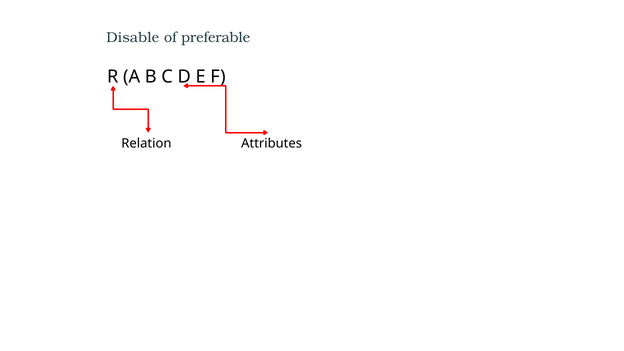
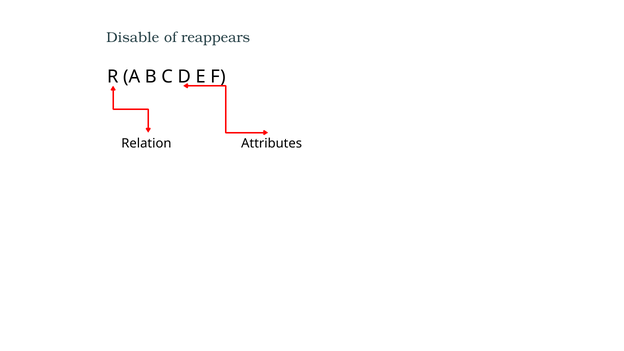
preferable: preferable -> reappears
